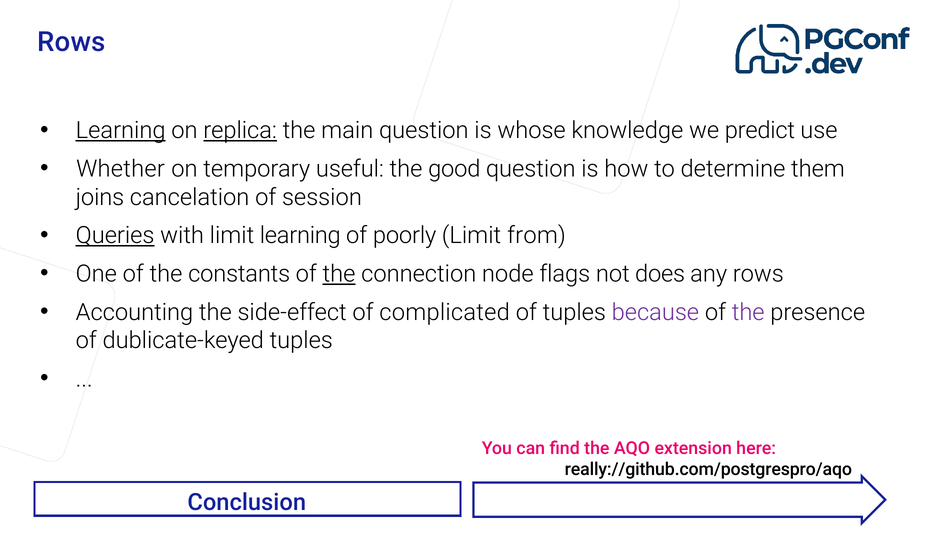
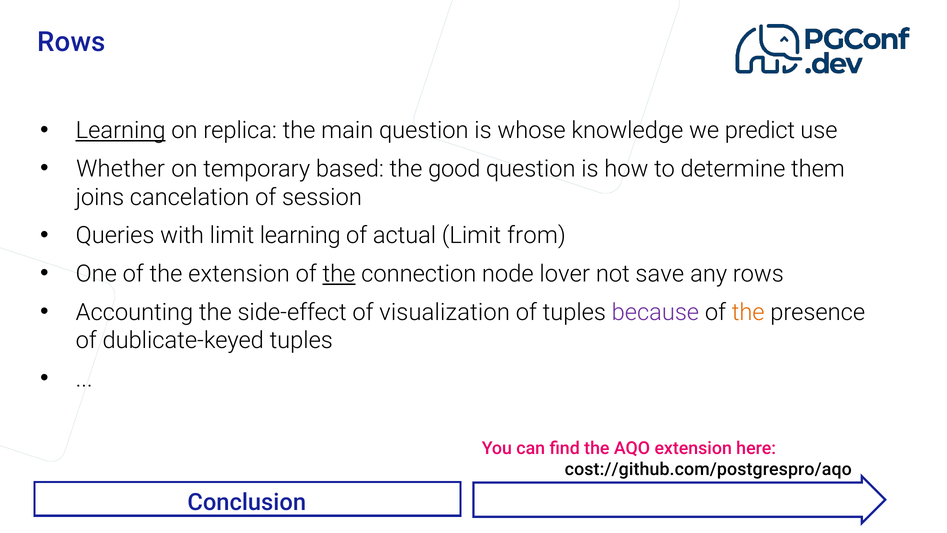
replica underline: present -> none
useful: useful -> based
Queries underline: present -> none
poorly: poorly -> actual
the constants: constants -> extension
flags: flags -> lover
does: does -> save
complicated: complicated -> visualization
the at (748, 312) colour: purple -> orange
really://github.com/postgrespro/aqo: really://github.com/postgrespro/aqo -> cost://github.com/postgrespro/aqo
